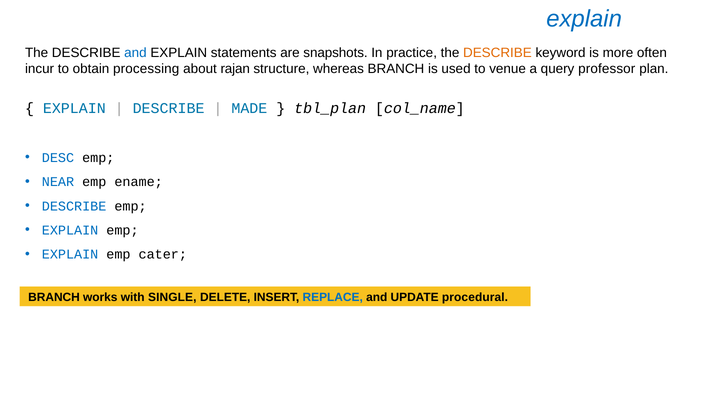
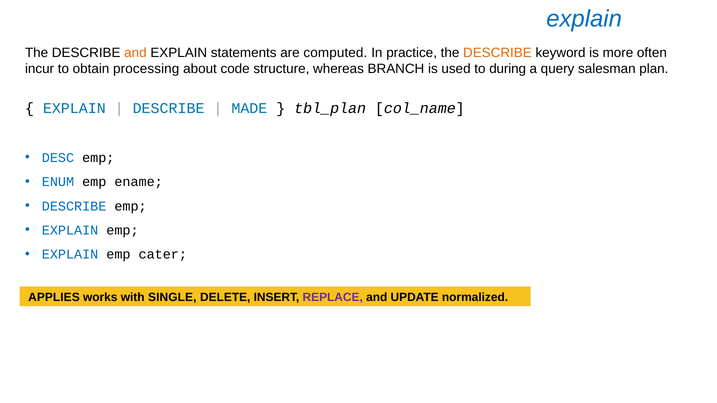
and at (135, 53) colour: blue -> orange
snapshots: snapshots -> computed
rajan: rajan -> code
venue: venue -> during
professor: professor -> salesman
NEAR: NEAR -> ENUM
BRANCH at (54, 297): BRANCH -> APPLIES
REPLACE colour: blue -> purple
procedural: procedural -> normalized
